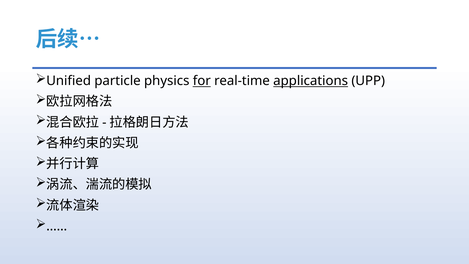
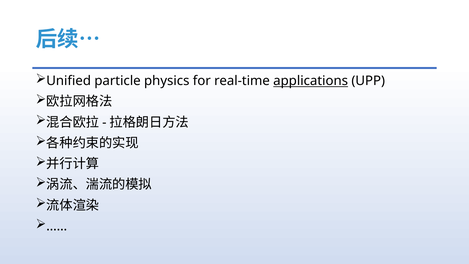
for underline: present -> none
